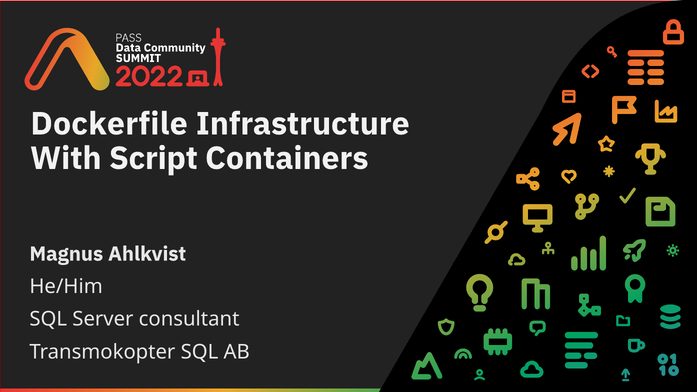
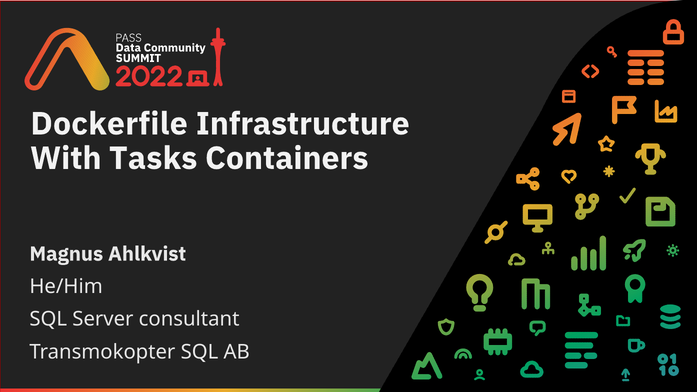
Script: Script -> Tasks
